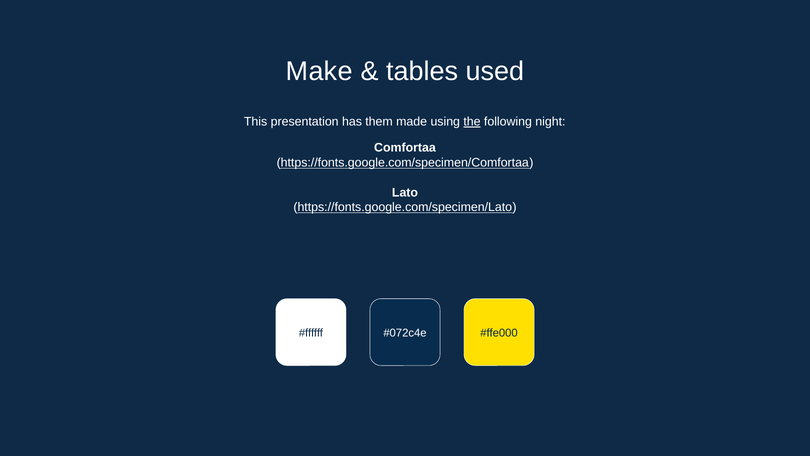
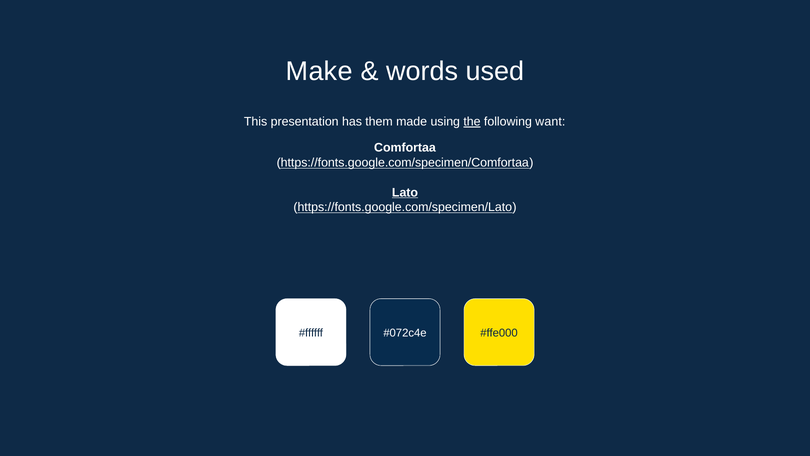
tables: tables -> words
night: night -> want
Lato underline: none -> present
